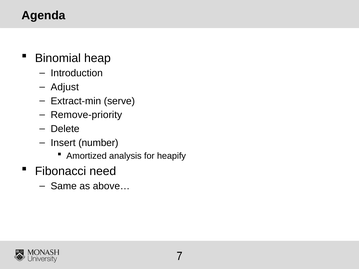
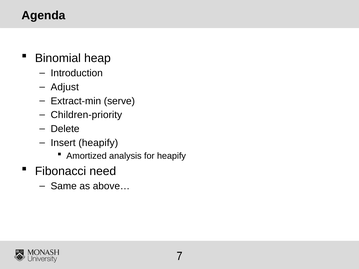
Remove-priority: Remove-priority -> Children-priority
Insert number: number -> heapify
